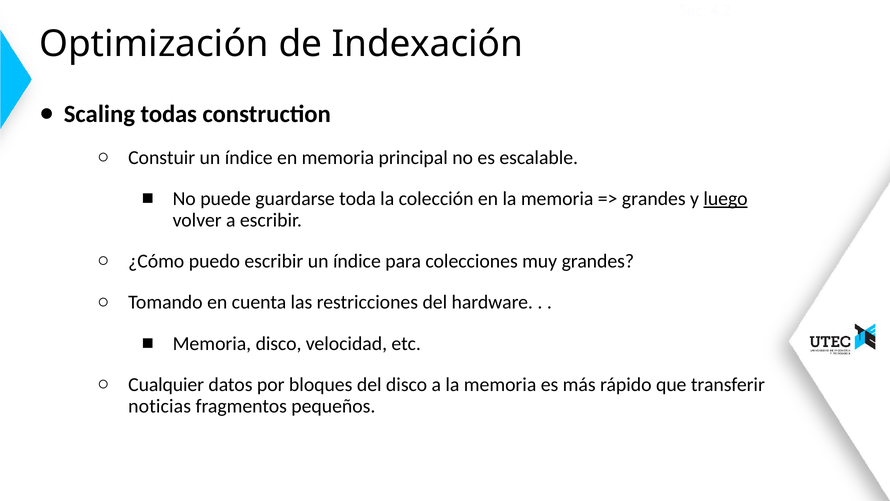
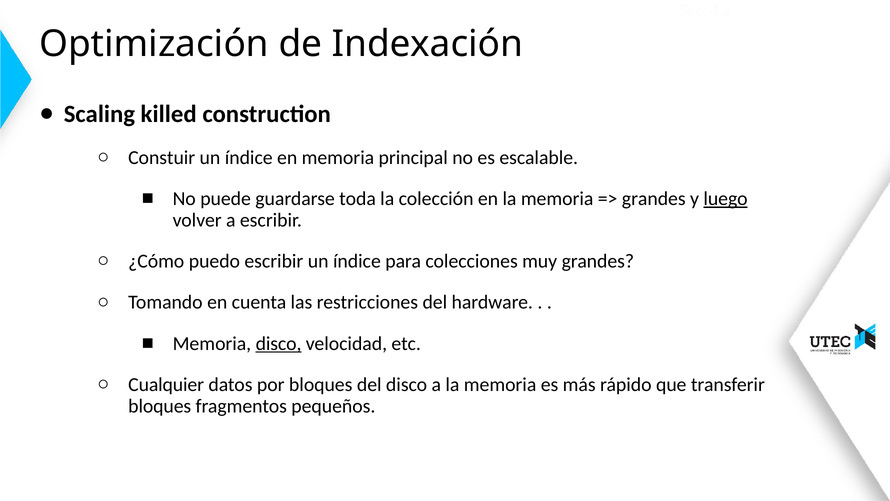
todas: todas -> killed
disco at (279, 343) underline: none -> present
noticias at (160, 406): noticias -> bloques
